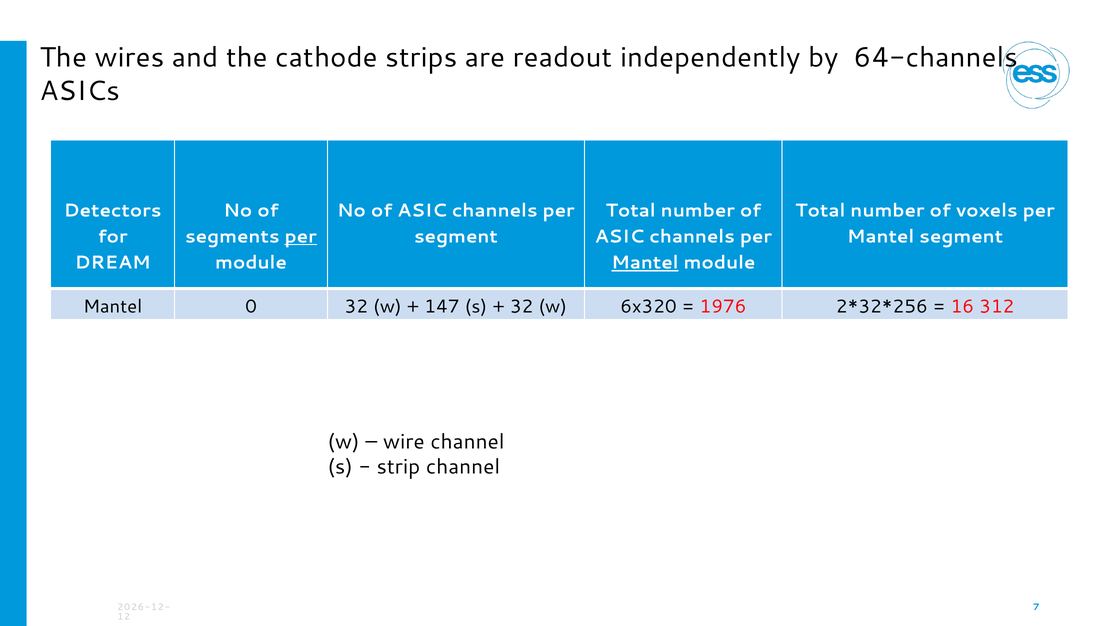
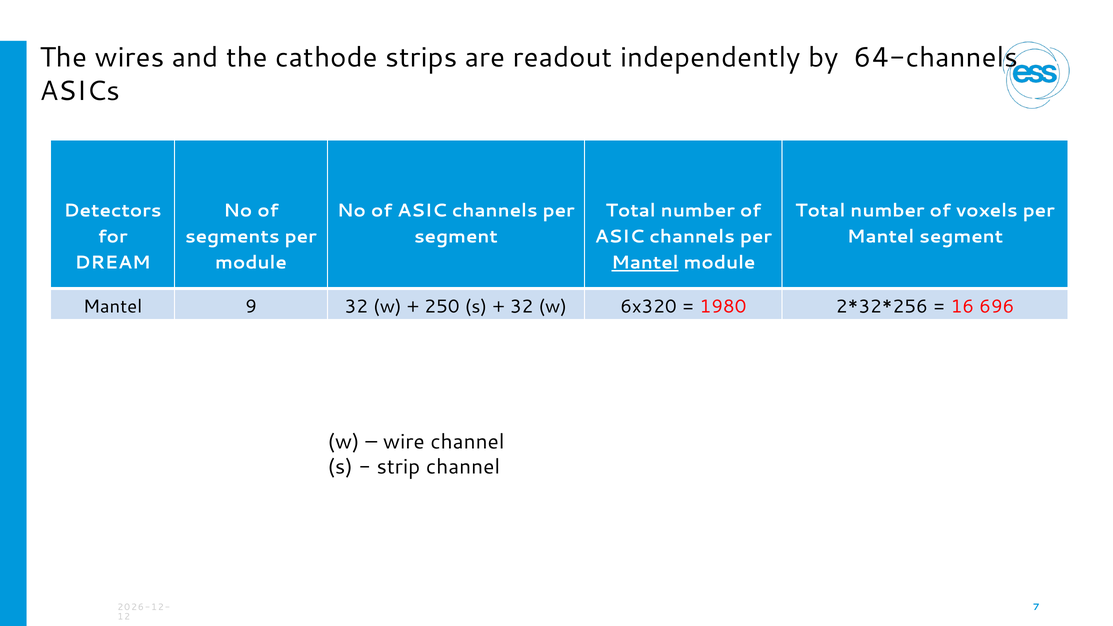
per at (301, 237) underline: present -> none
0: 0 -> 9
147: 147 -> 250
1976: 1976 -> 1980
312: 312 -> 696
